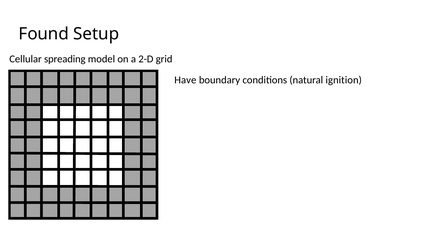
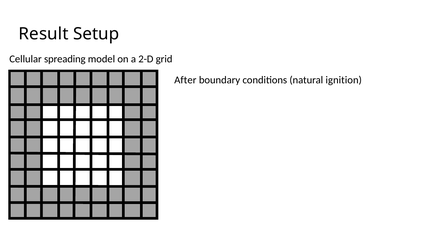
Found: Found -> Result
Have: Have -> After
